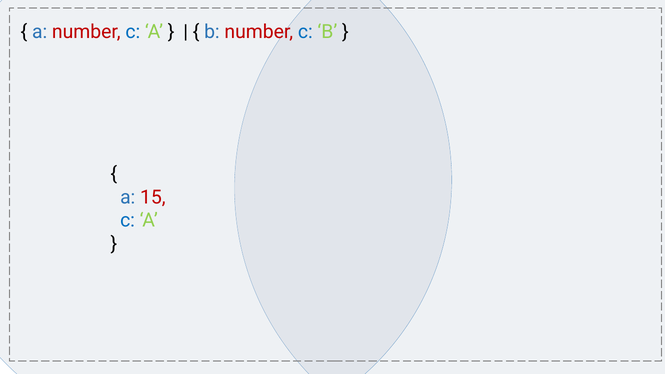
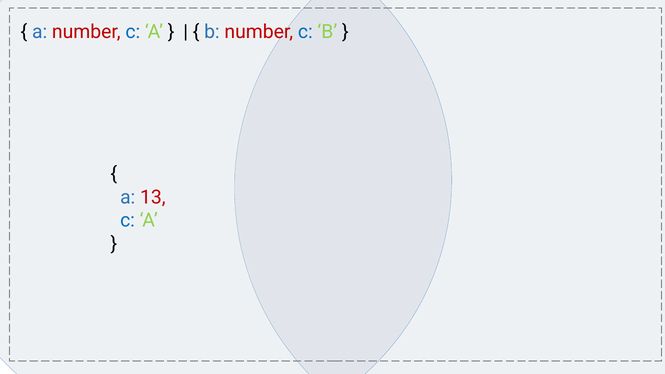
15: 15 -> 13
